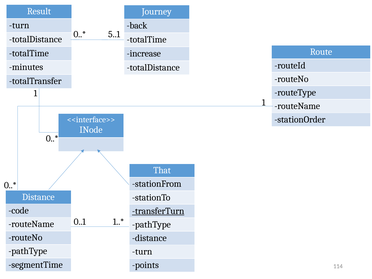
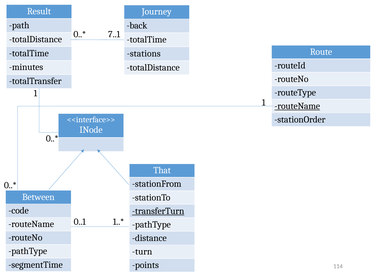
turn at (19, 25): turn -> path
5..1: 5..1 -> 7..1
increase: increase -> stations
routeName at (297, 106) underline: none -> present
Distance at (38, 197): Distance -> Between
